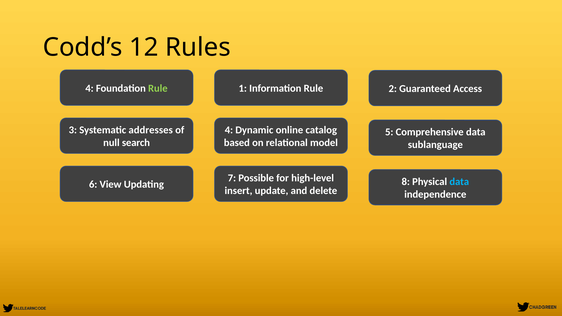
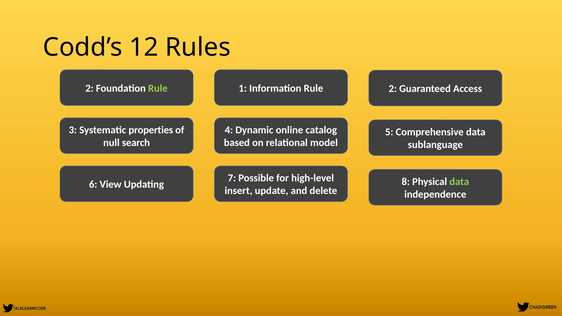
4 at (89, 88): 4 -> 2
addresses: addresses -> properties
data at (459, 182) colour: light blue -> light green
